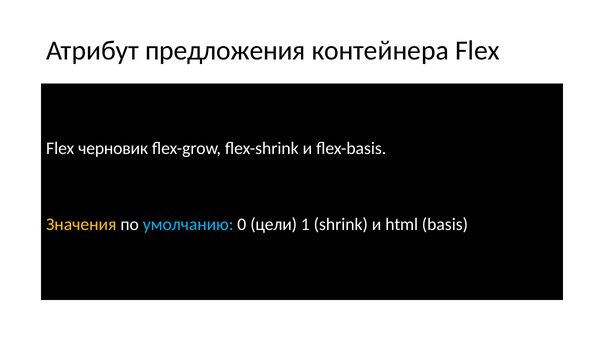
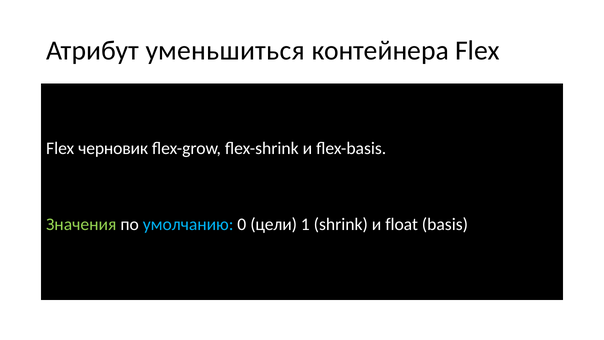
предложения: предложения -> уменьшиться
Значения colour: yellow -> light green
html: html -> float
